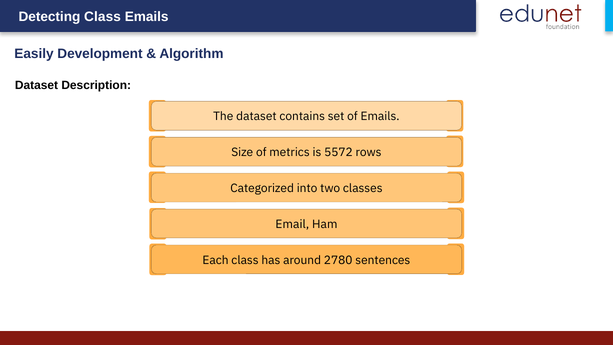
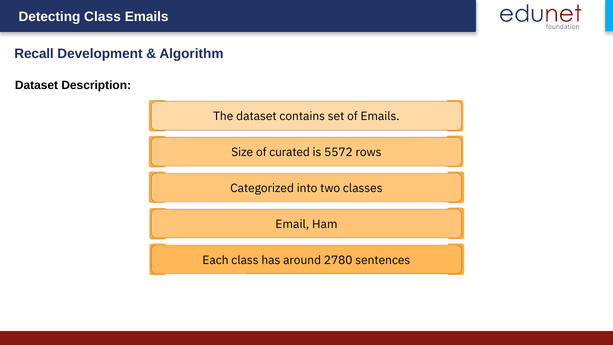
Easily: Easily -> Recall
metrics: metrics -> curated
